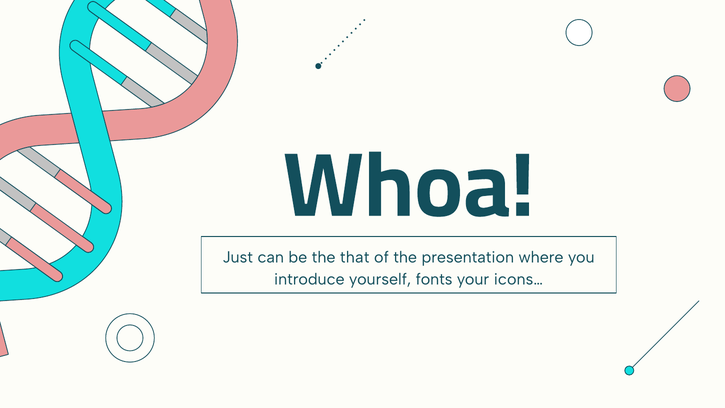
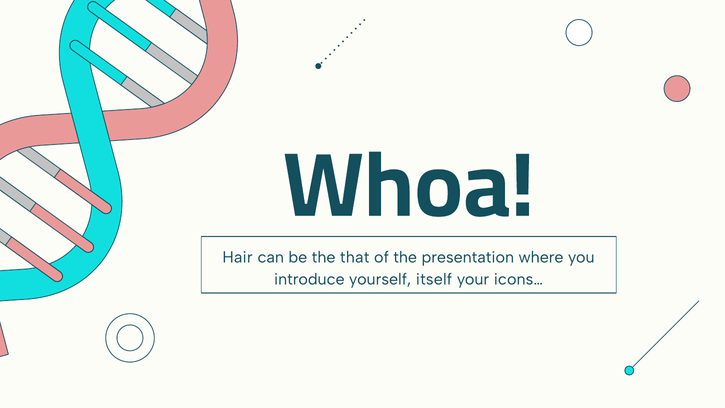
Just: Just -> Hair
fonts: fonts -> itself
